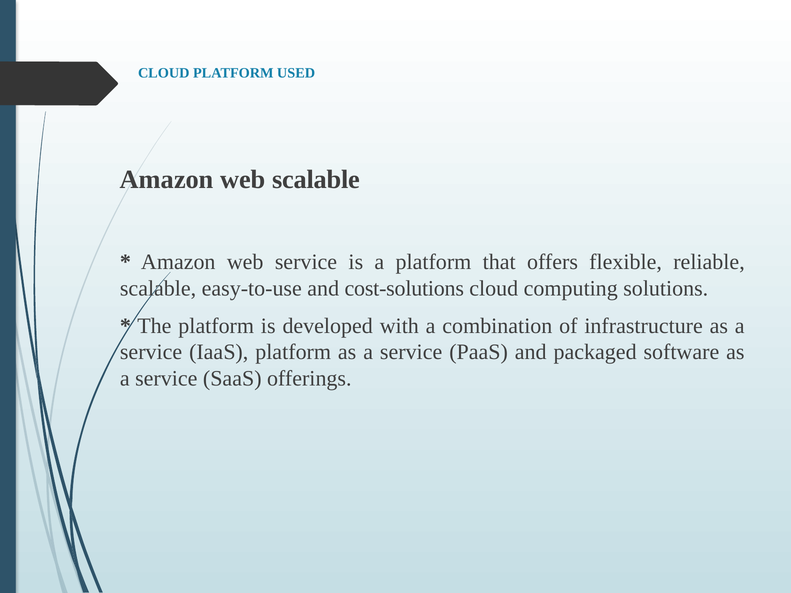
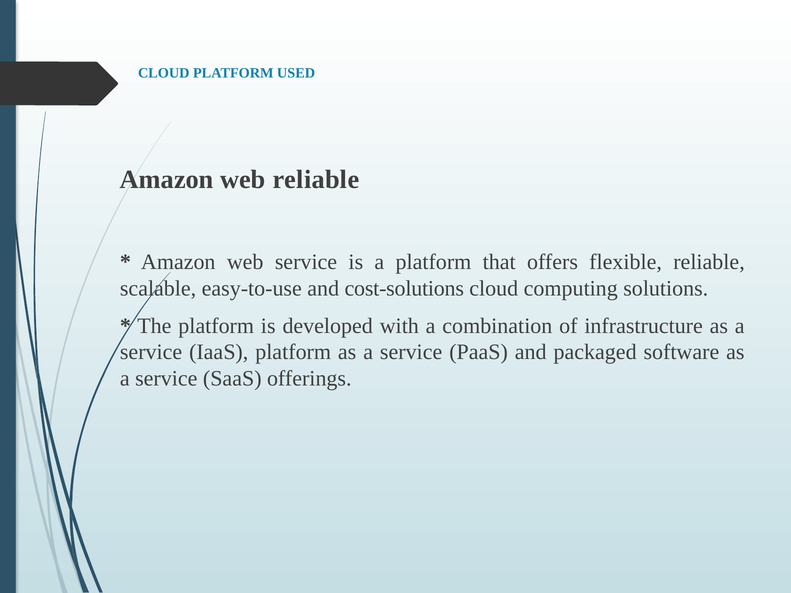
web scalable: scalable -> reliable
